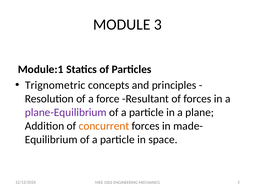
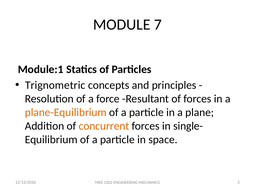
3: 3 -> 7
plane-Equilibrium colour: purple -> orange
made-: made- -> single-
